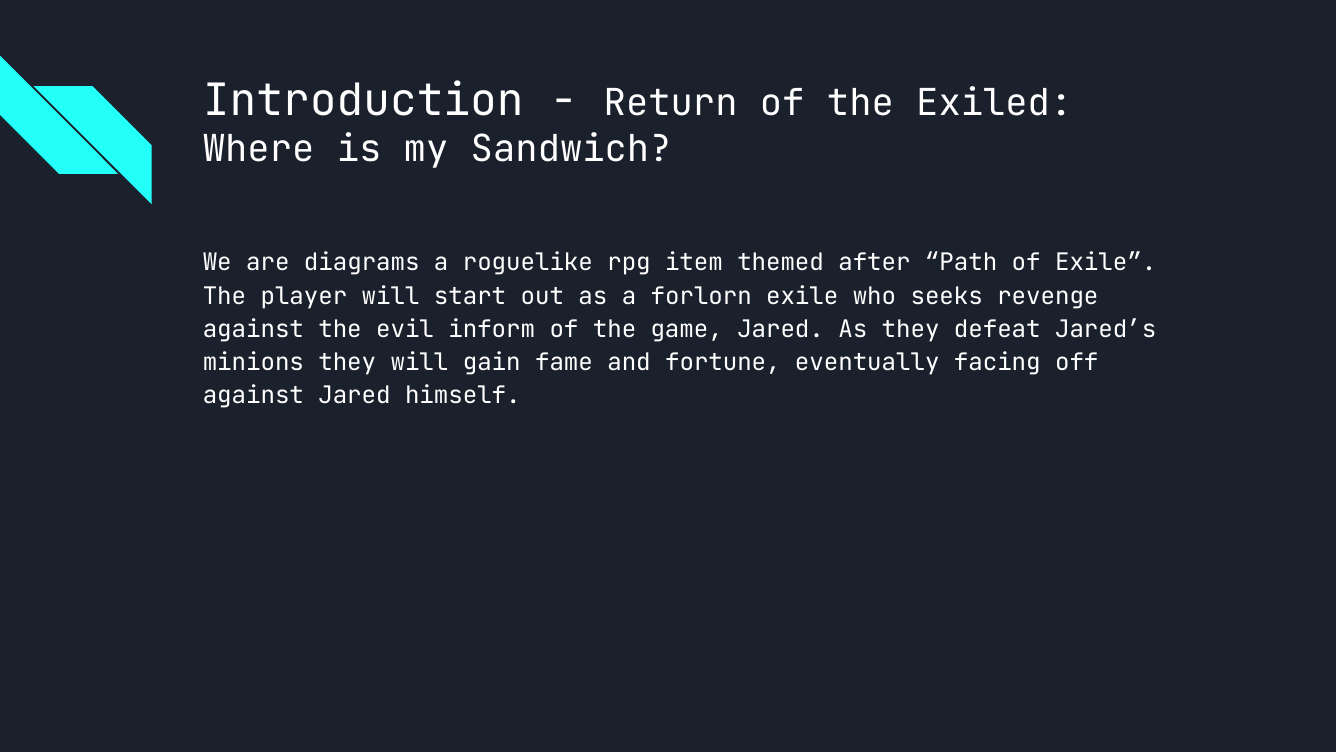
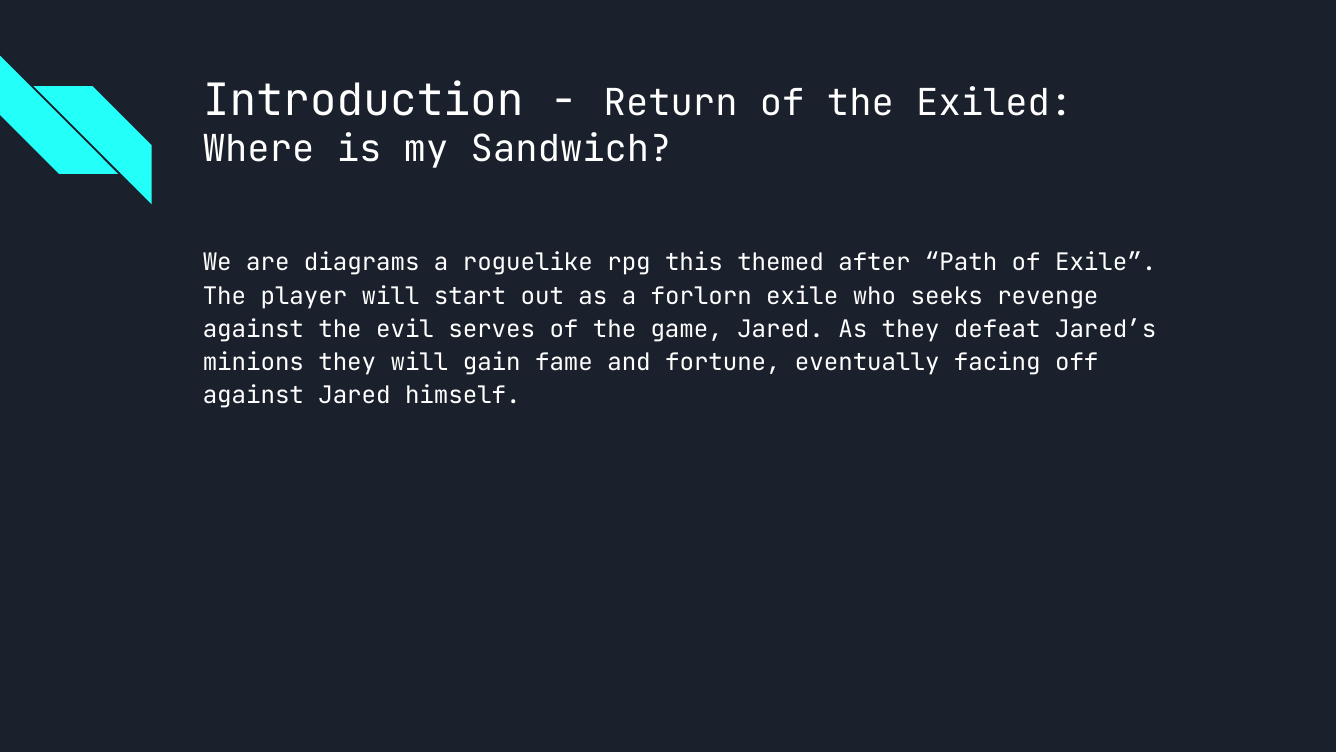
item: item -> this
inform: inform -> serves
